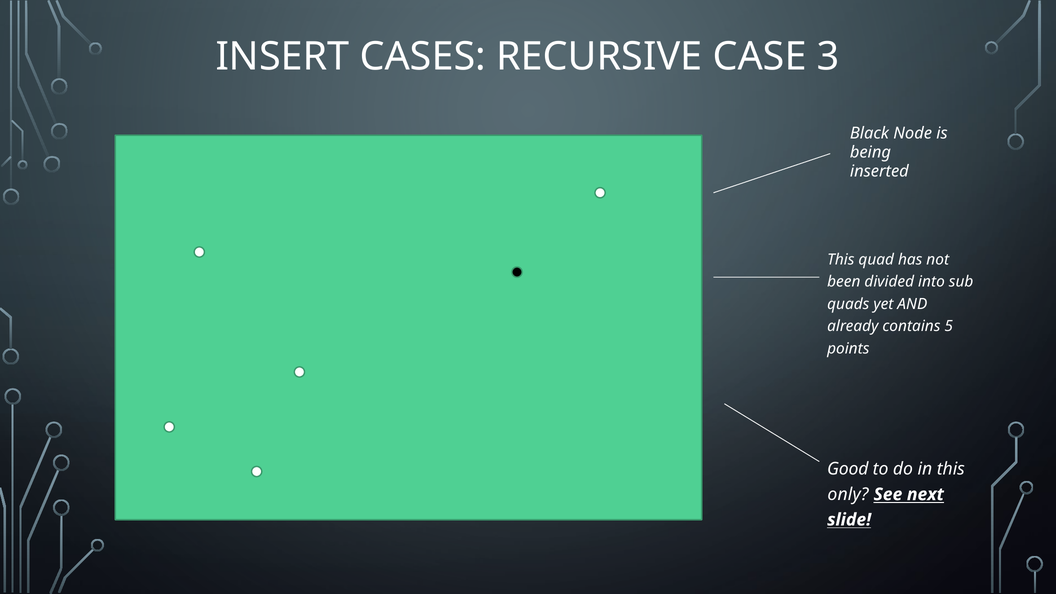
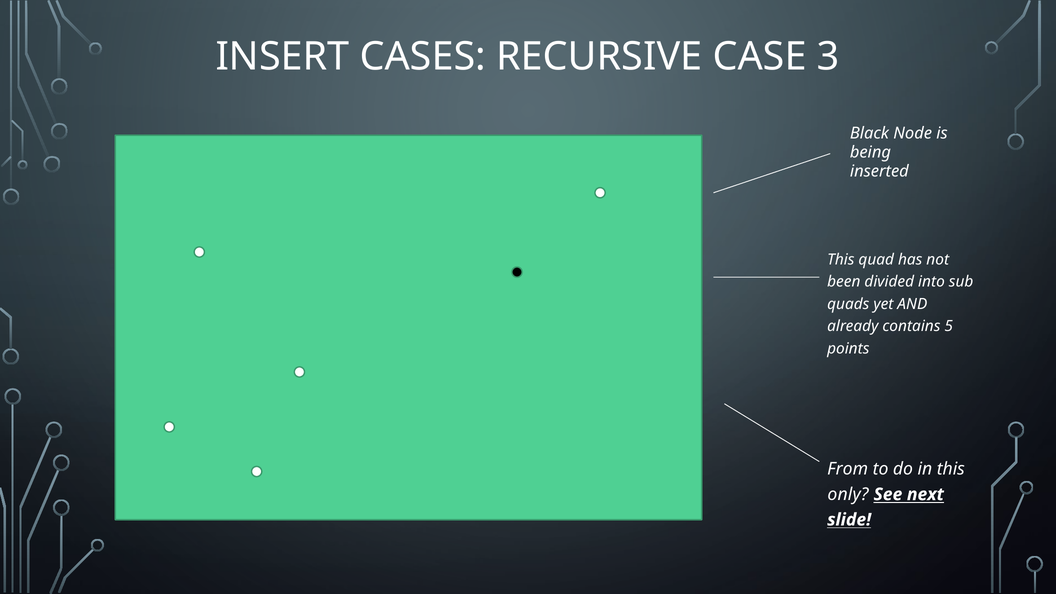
Good: Good -> From
